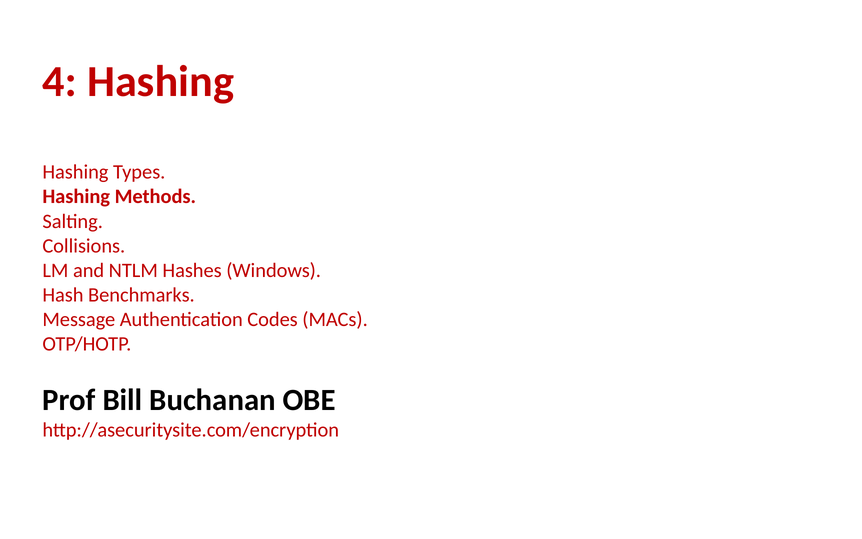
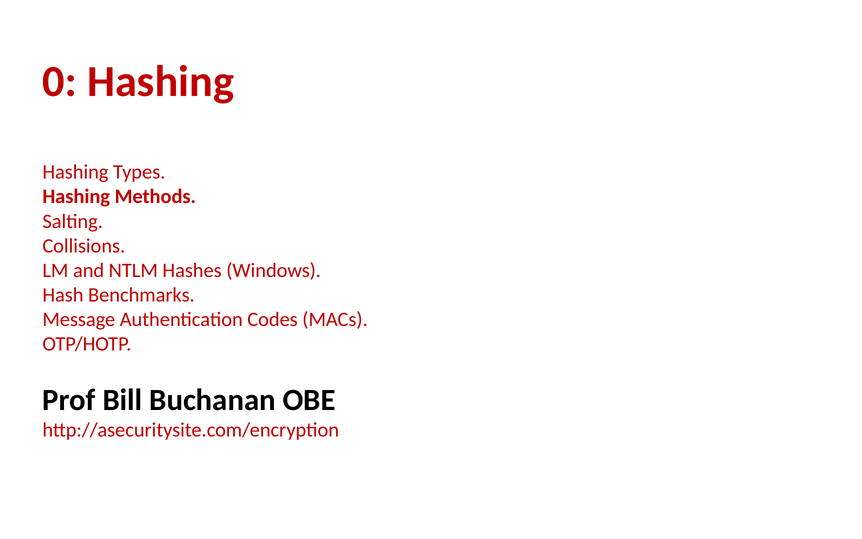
4: 4 -> 0
